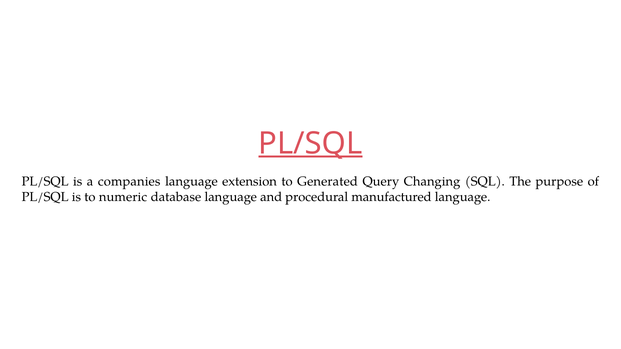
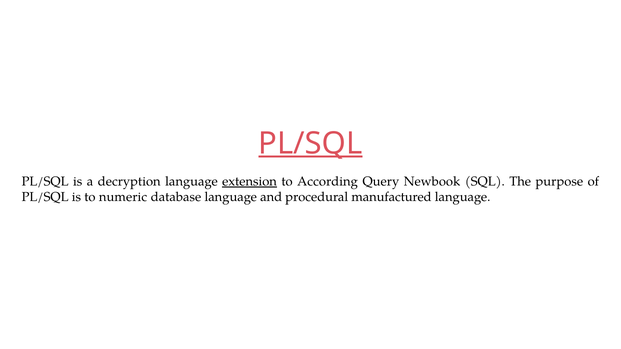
companies: companies -> decryption
extension underline: none -> present
Generated: Generated -> According
Changing: Changing -> Newbook
